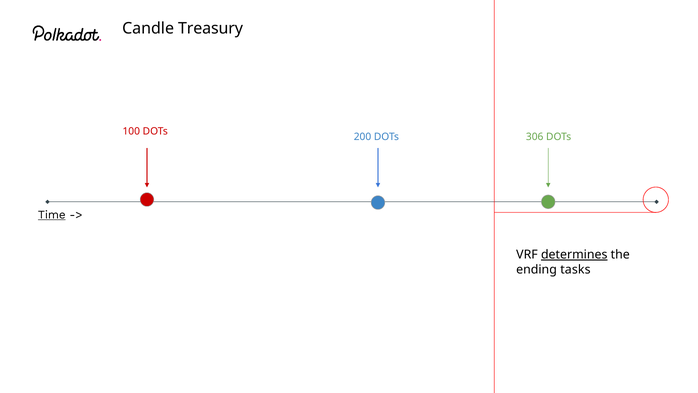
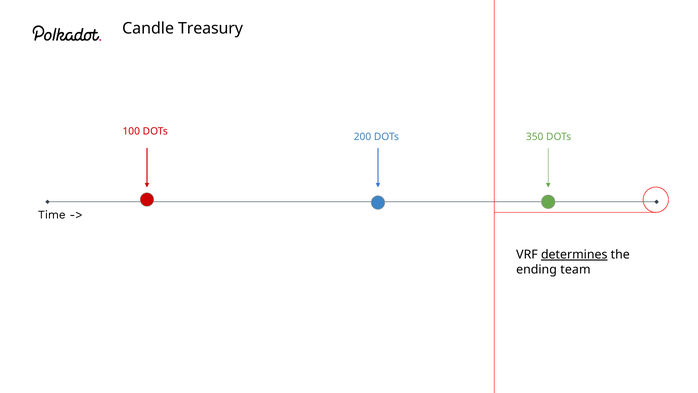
306: 306 -> 350
Time underline: present -> none
tasks: tasks -> team
